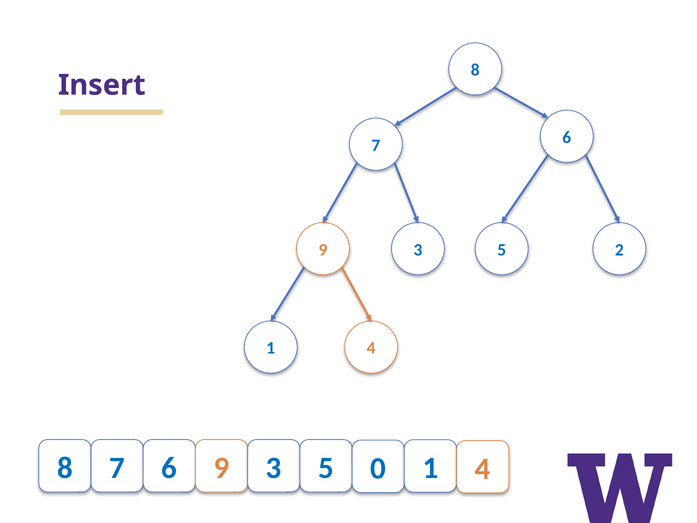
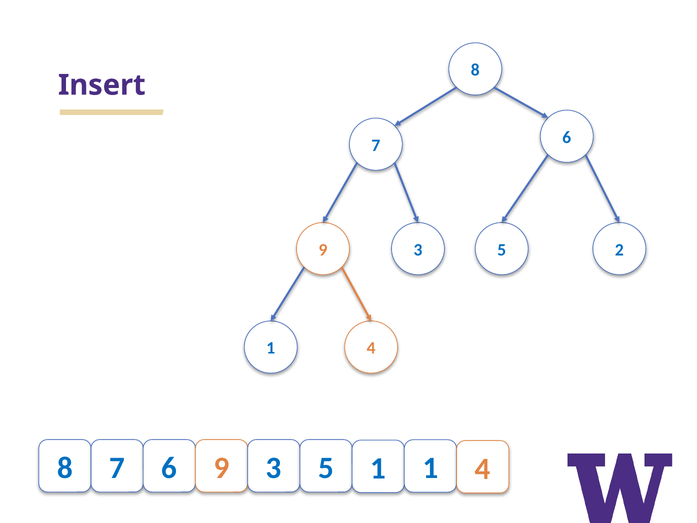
0 at (378, 468): 0 -> 1
